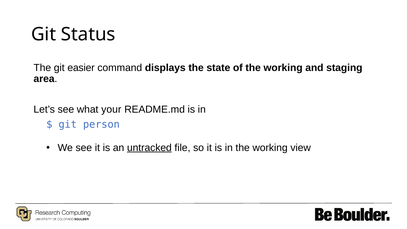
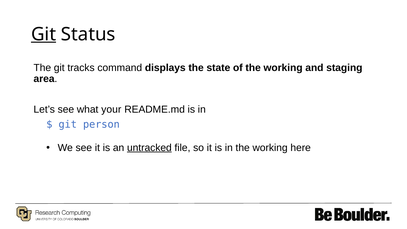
Git at (44, 34) underline: none -> present
easier: easier -> tracks
view: view -> here
